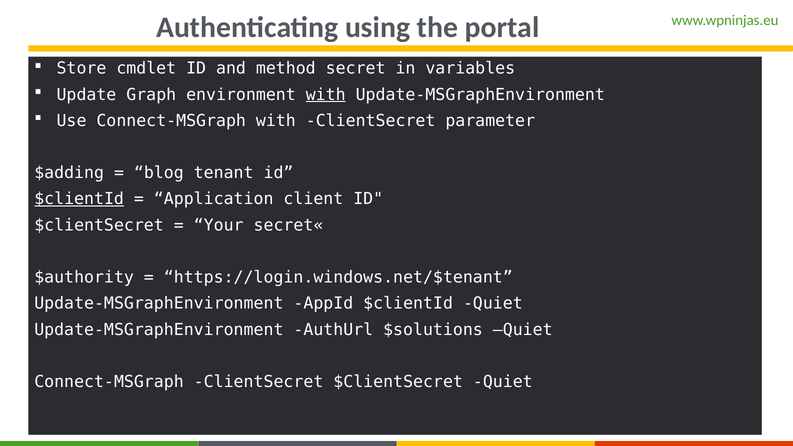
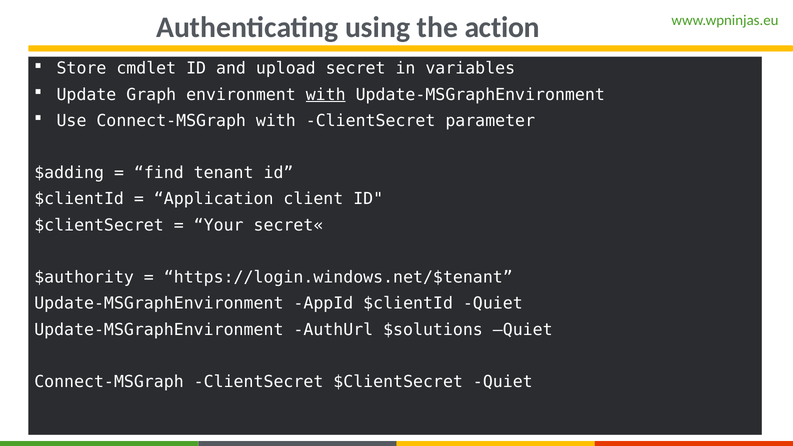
portal: portal -> action
method: method -> upload
blog: blog -> find
$clientId at (79, 199) underline: present -> none
